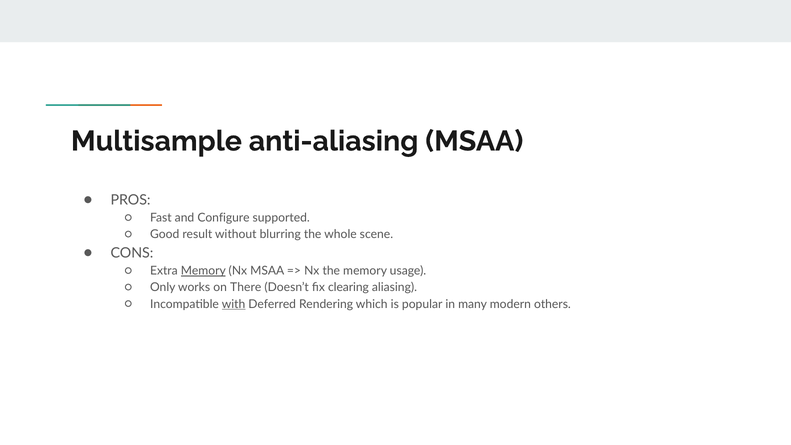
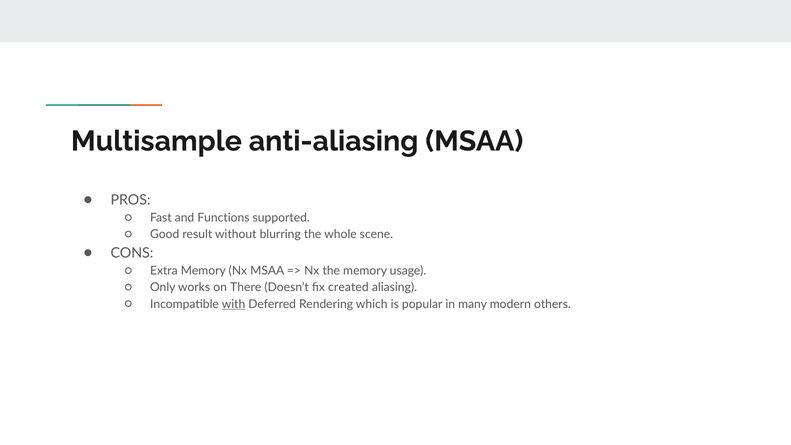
Configure: Configure -> Functions
Memory at (203, 271) underline: present -> none
clearing: clearing -> created
